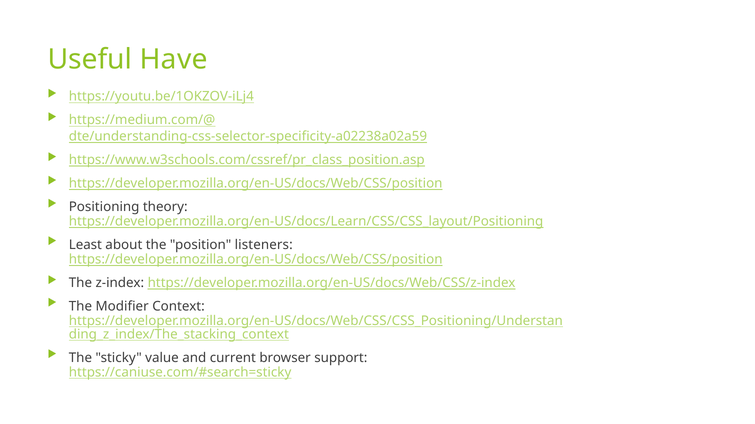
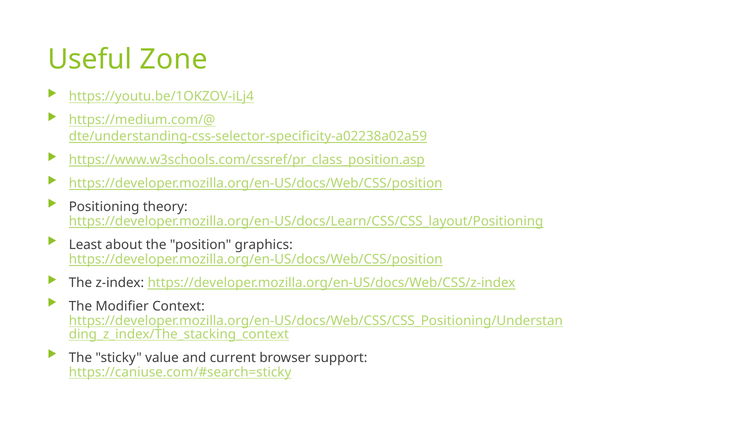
Have: Have -> Zone
listeners: listeners -> graphics
